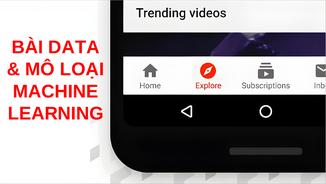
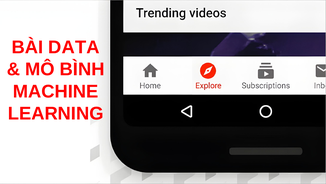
LOẠI: LOẠI -> BÌNH
